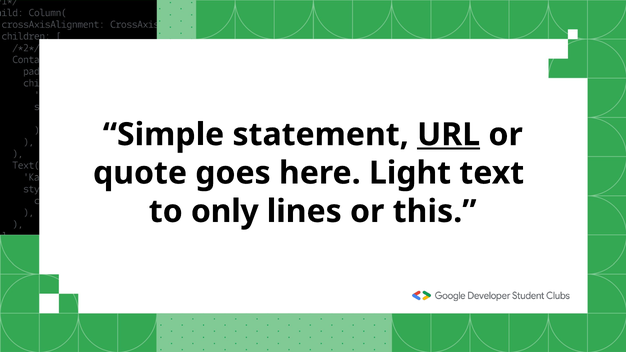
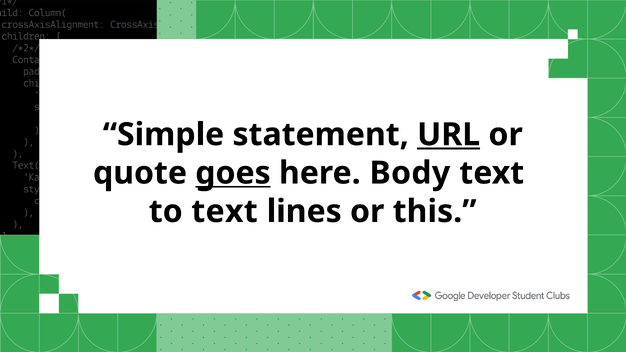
goes underline: none -> present
Light: Light -> Body
to only: only -> text
